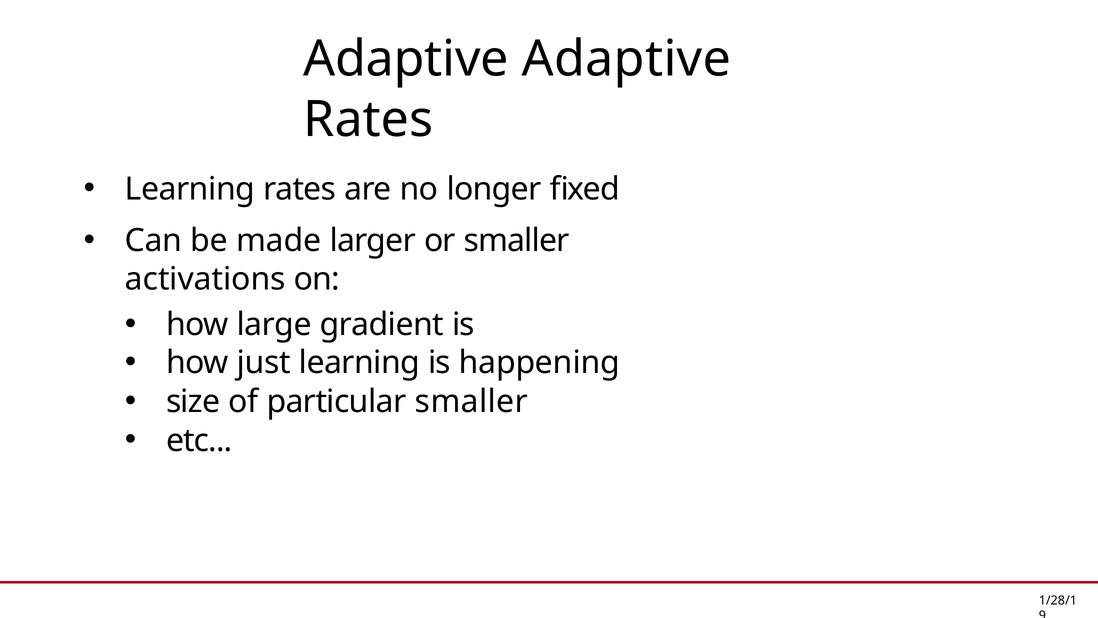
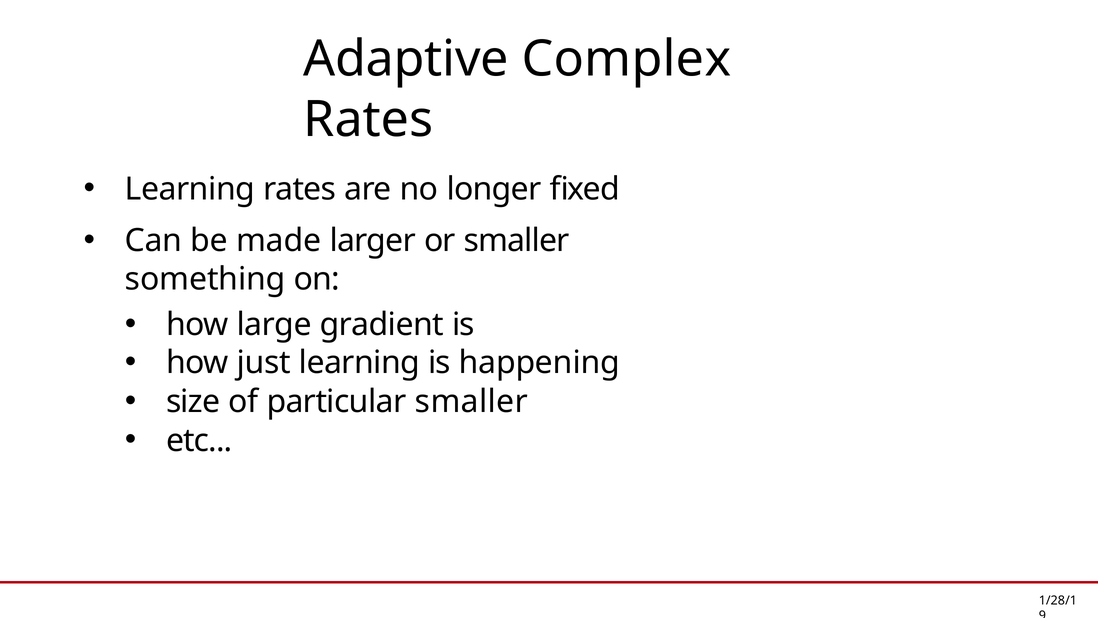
Adaptive Adaptive: Adaptive -> Complex
activations: activations -> something
